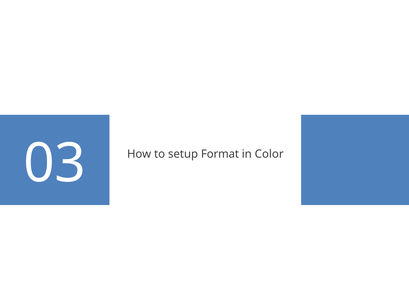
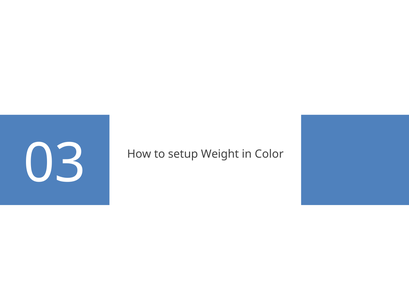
Format: Format -> Weight
